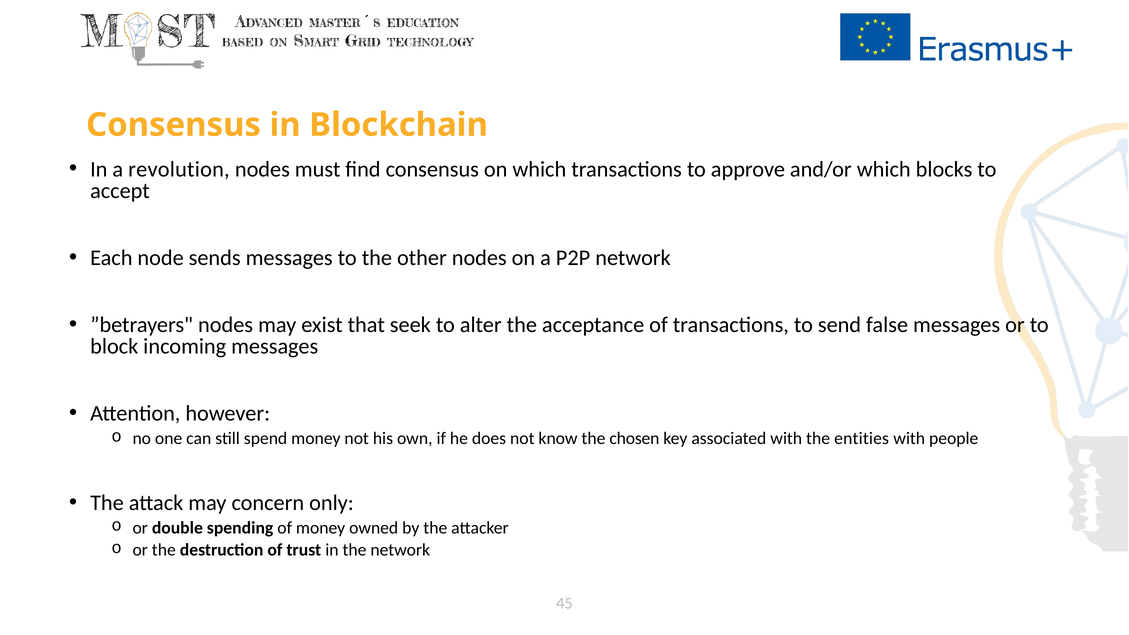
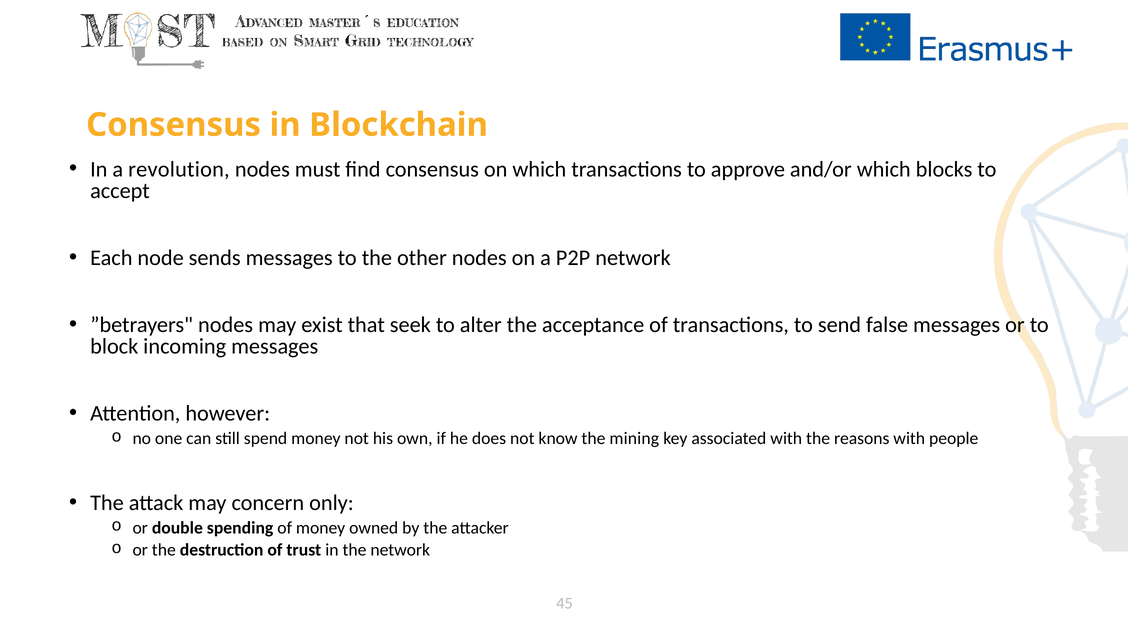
chosen: chosen -> mining
entities: entities -> reasons
